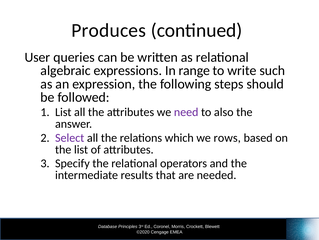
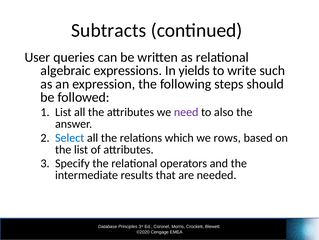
Produces: Produces -> Subtracts
range: range -> yields
Select colour: purple -> blue
